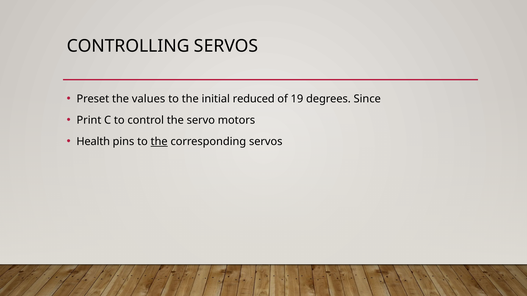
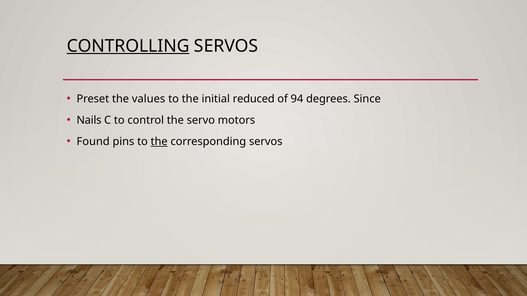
CONTROLLING underline: none -> present
19: 19 -> 94
Print: Print -> Nails
Health: Health -> Found
